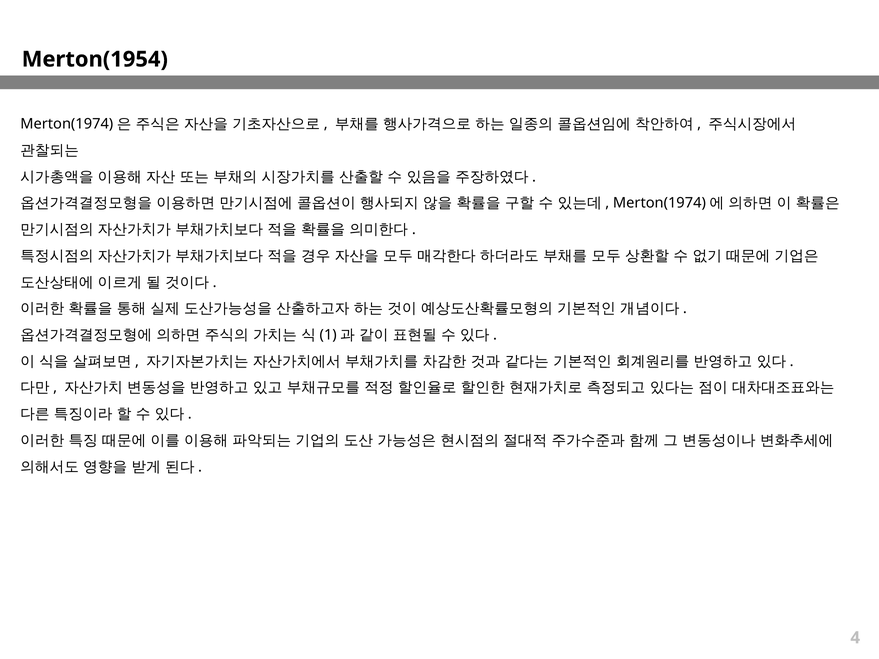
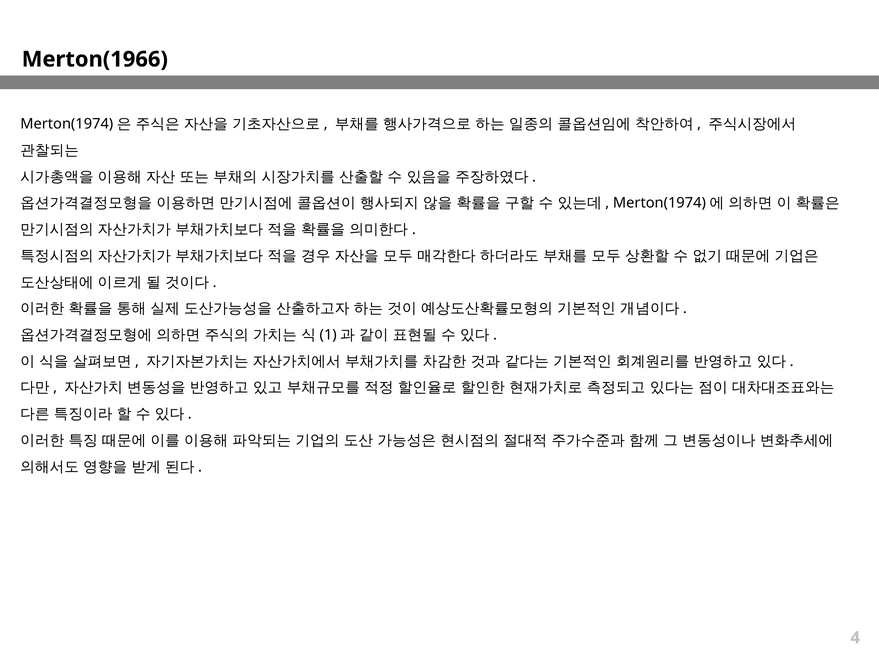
Merton(1954: Merton(1954 -> Merton(1966
